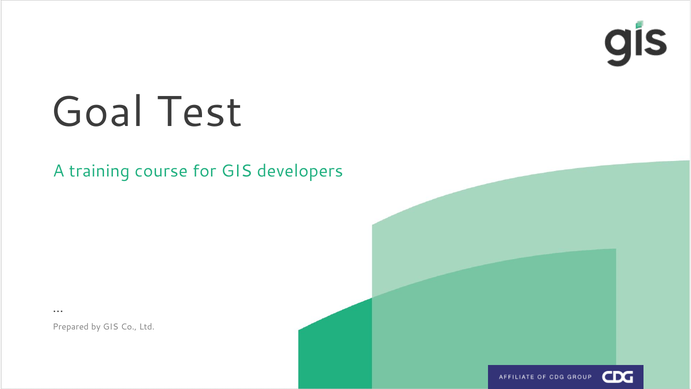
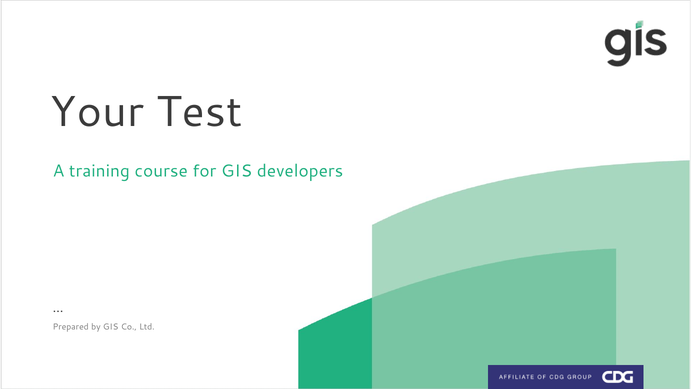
Goal: Goal -> Your
